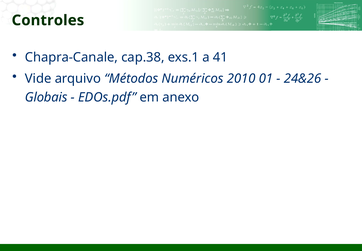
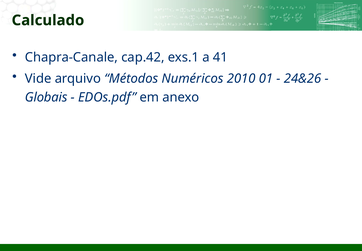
Controles: Controles -> Calculado
cap.38: cap.38 -> cap.42
